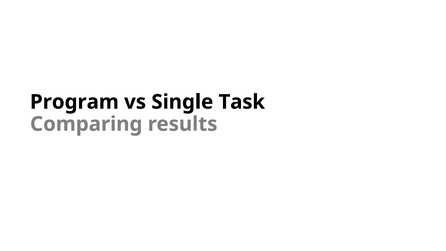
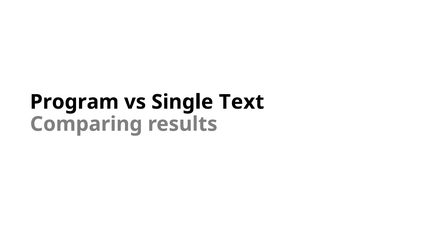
Task: Task -> Text
